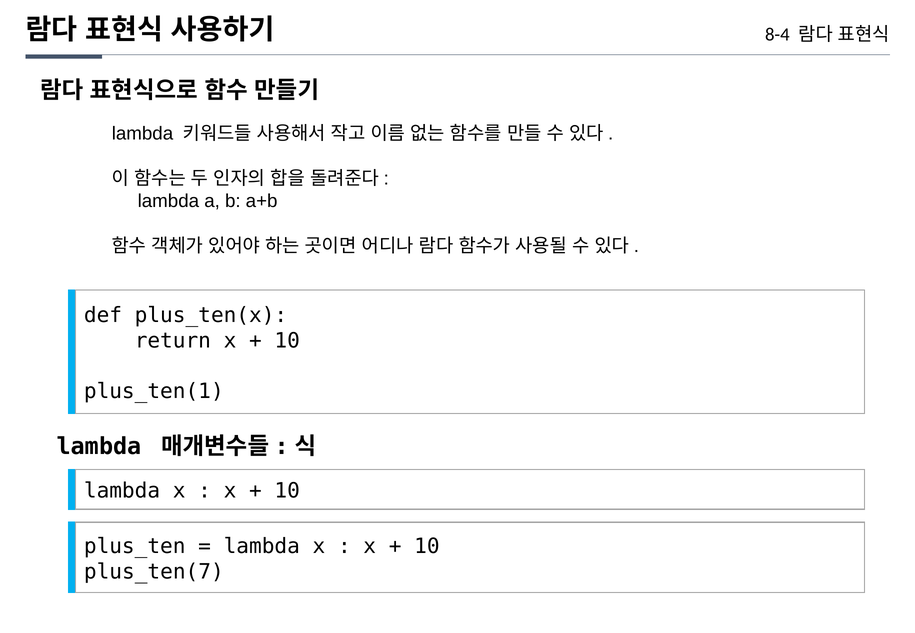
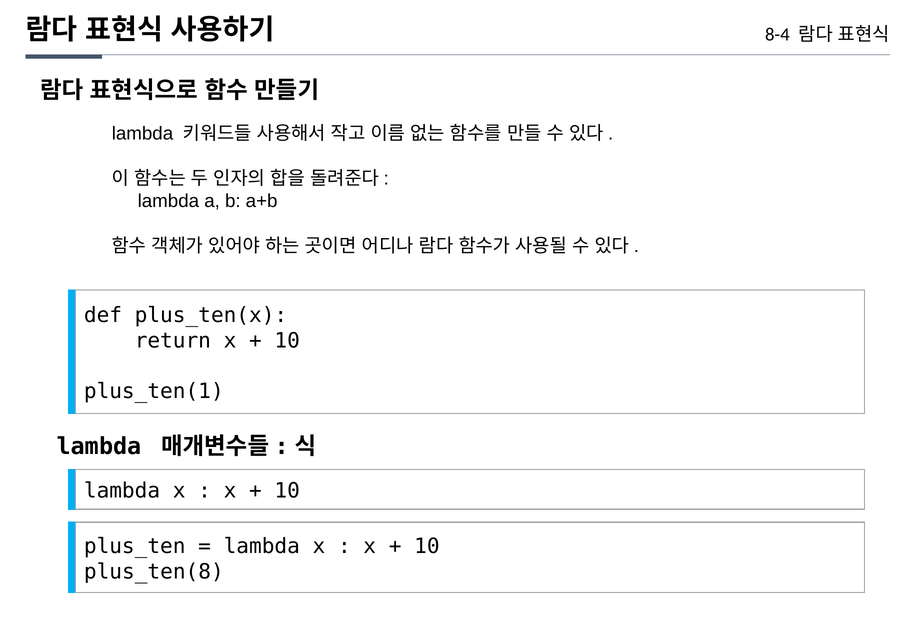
plus_ten(7: plus_ten(7 -> plus_ten(8
